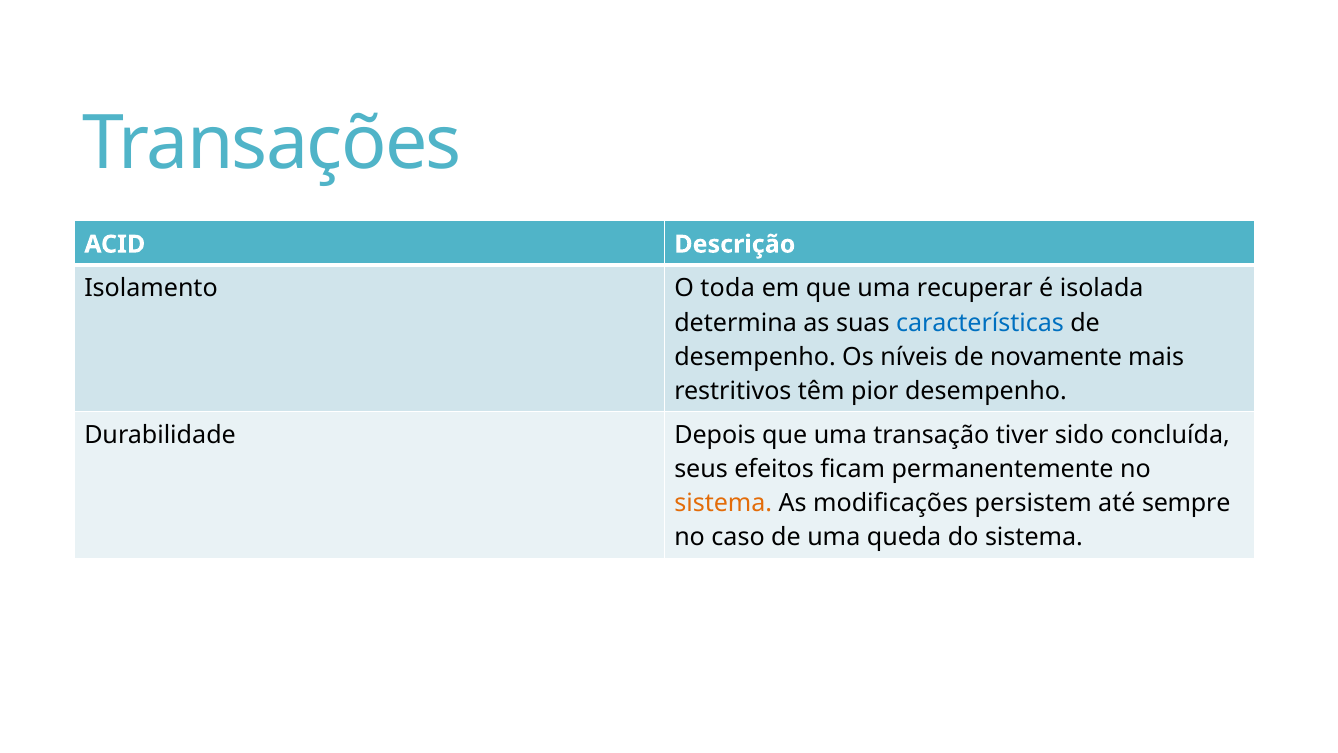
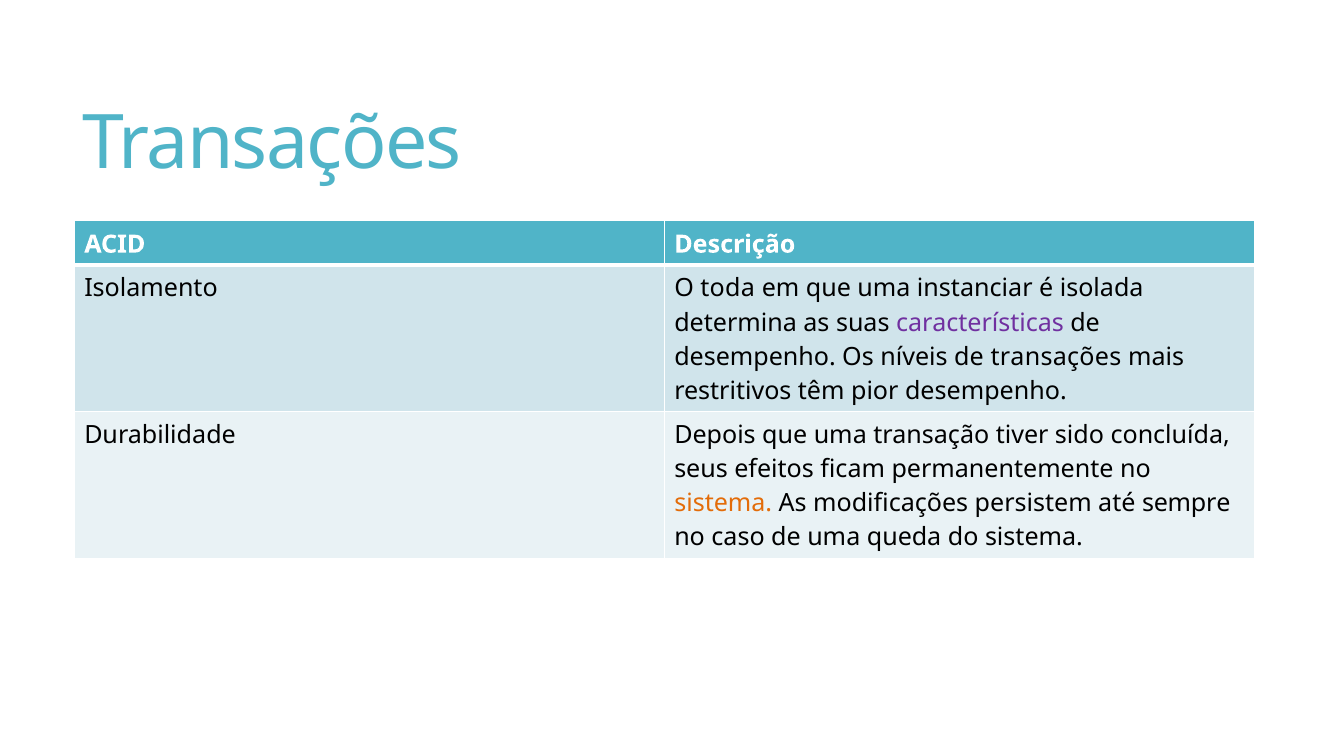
recuperar: recuperar -> instanciar
características colour: blue -> purple
de novamente: novamente -> transações
